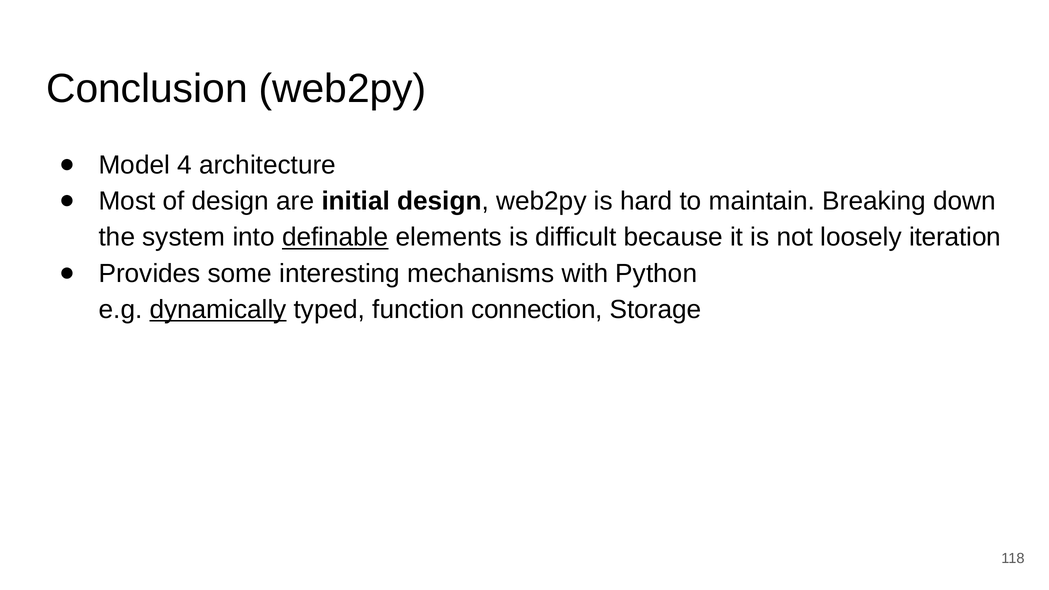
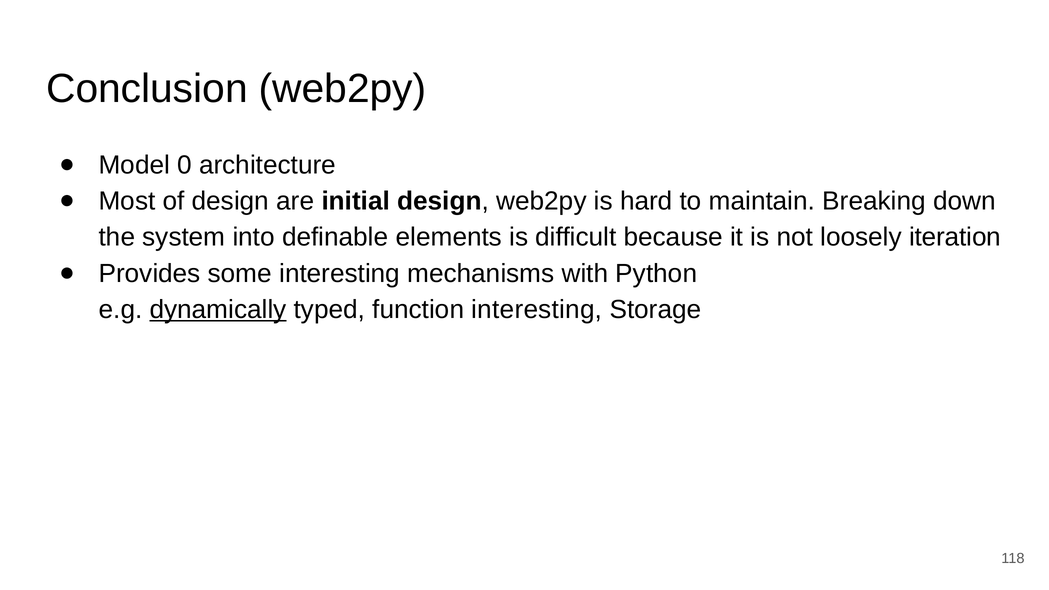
4: 4 -> 0
definable underline: present -> none
function connection: connection -> interesting
